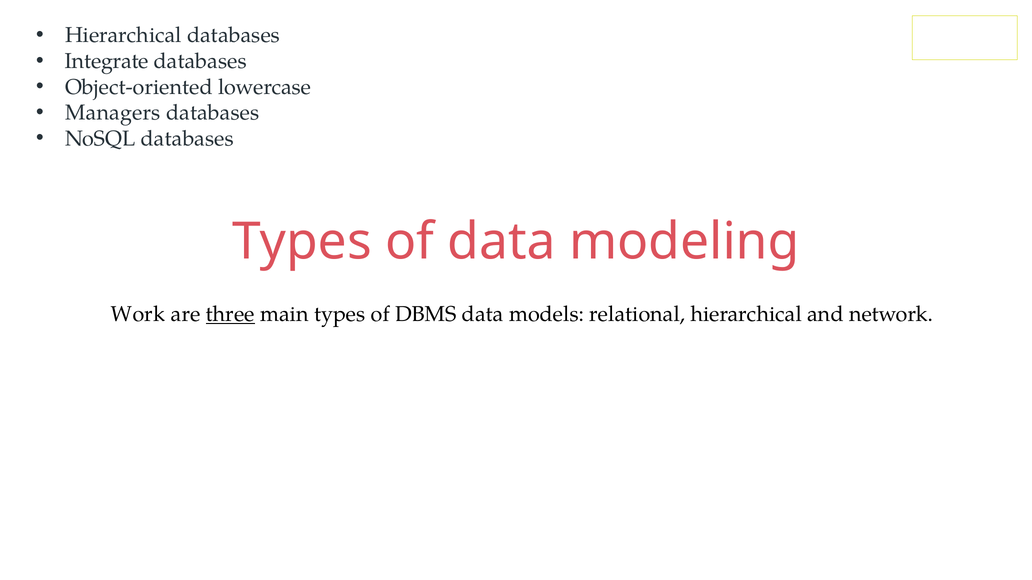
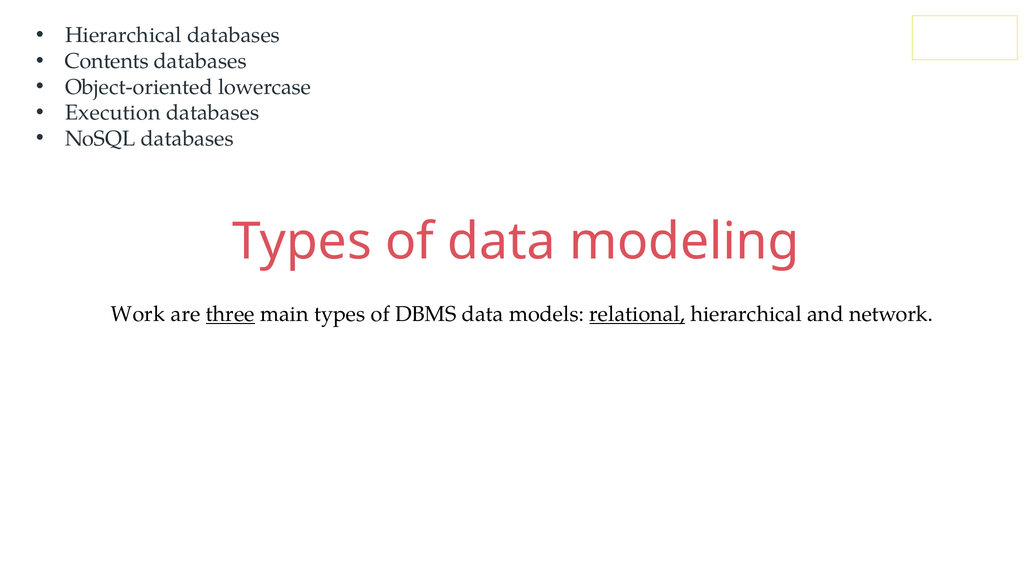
Integrate: Integrate -> Contents
Managers: Managers -> Execution
relational underline: none -> present
